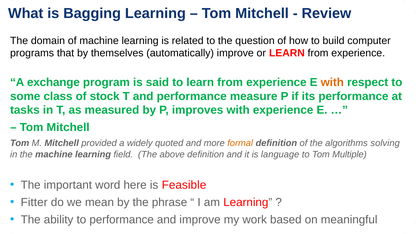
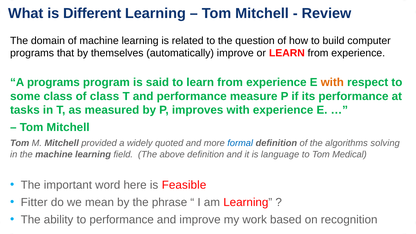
Bagging: Bagging -> Different
A exchange: exchange -> programs
of stock: stock -> class
formal colour: orange -> blue
Multiple: Multiple -> Medical
meaningful: meaningful -> recognition
